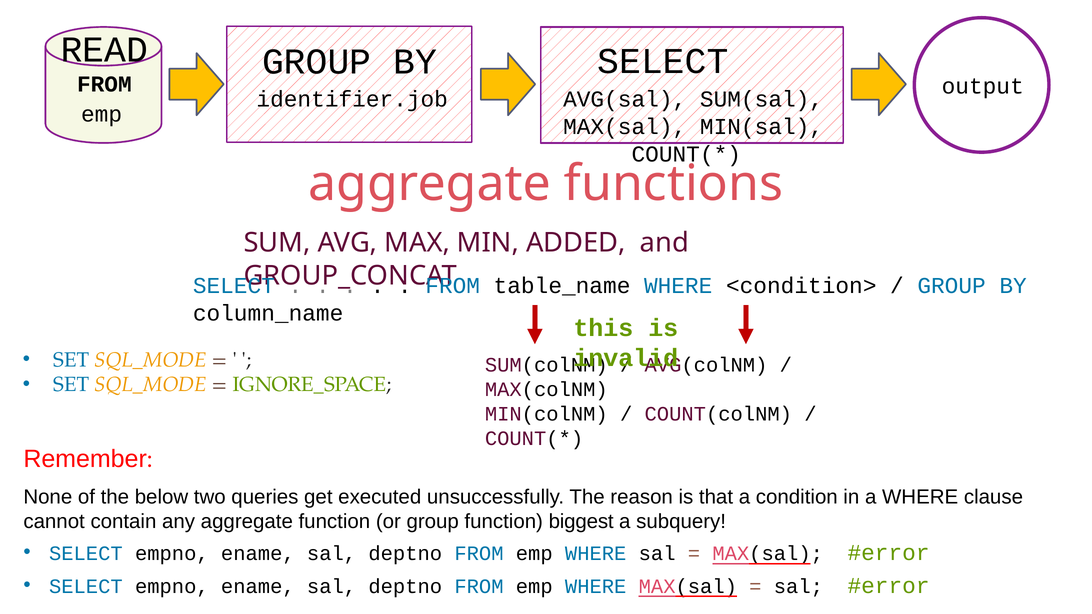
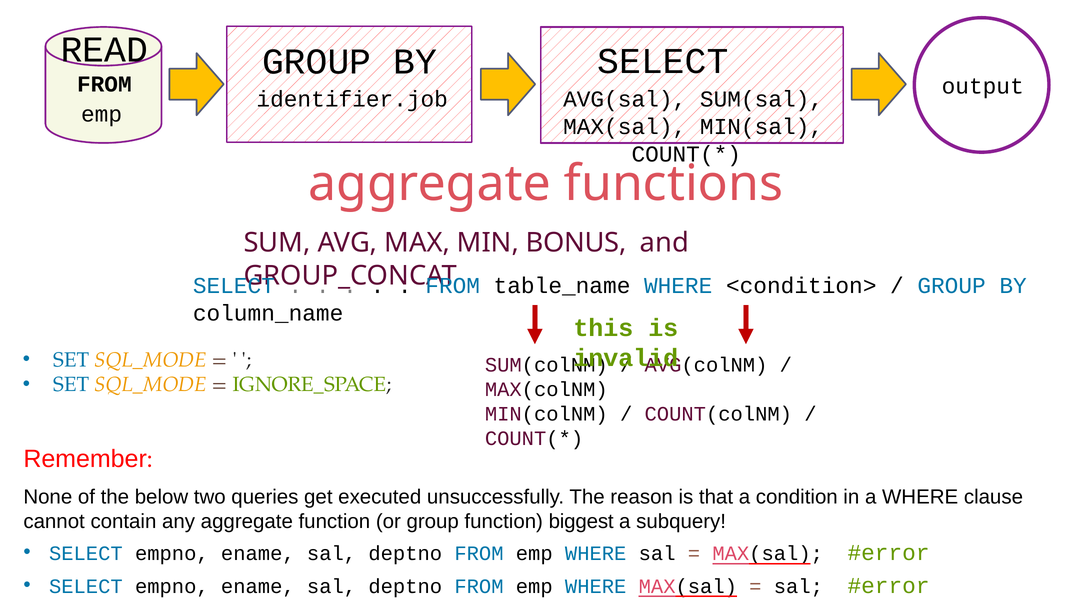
ADDED: ADDED -> BONUS
